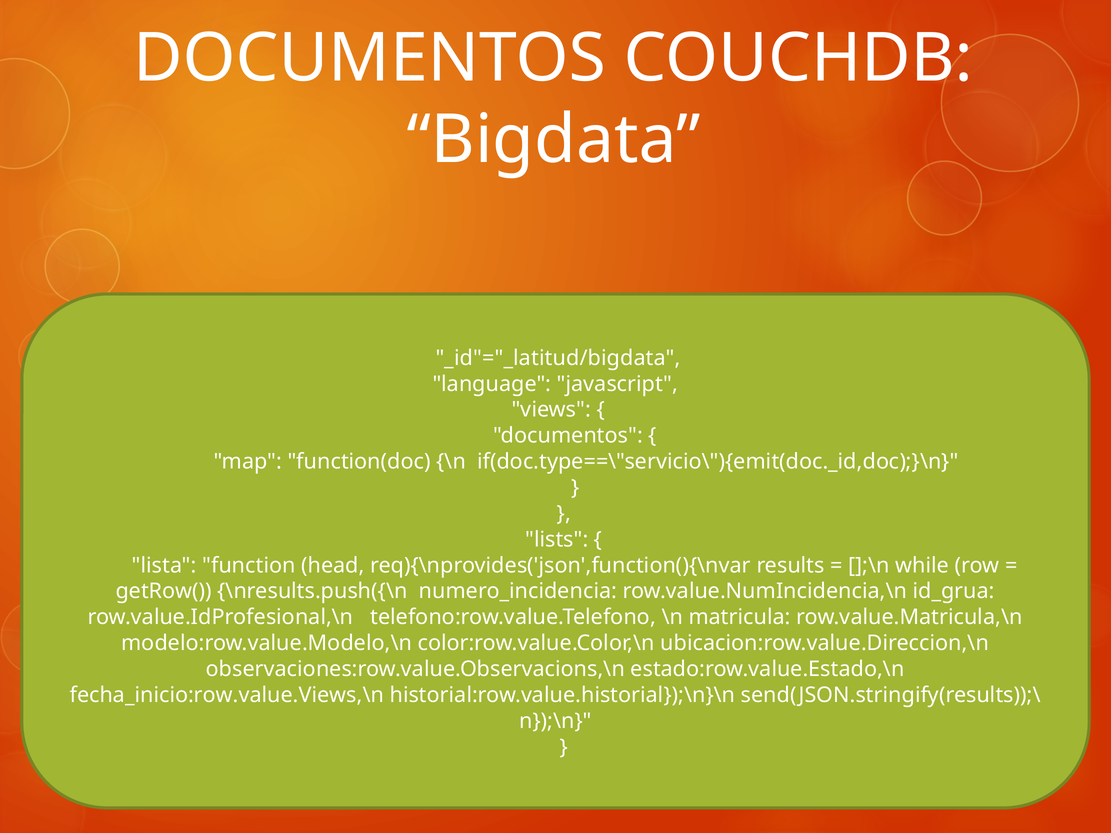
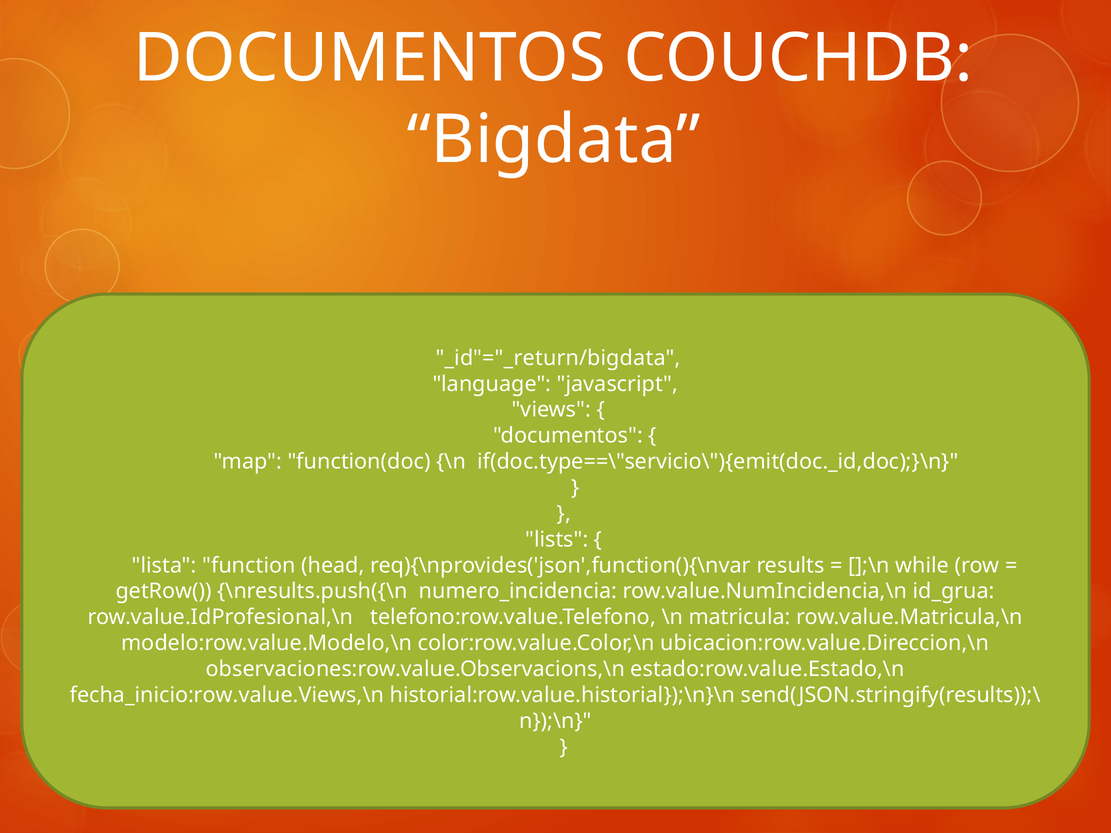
_id"="_latitud/bigdata: _id"="_latitud/bigdata -> _id"="_return/bigdata
